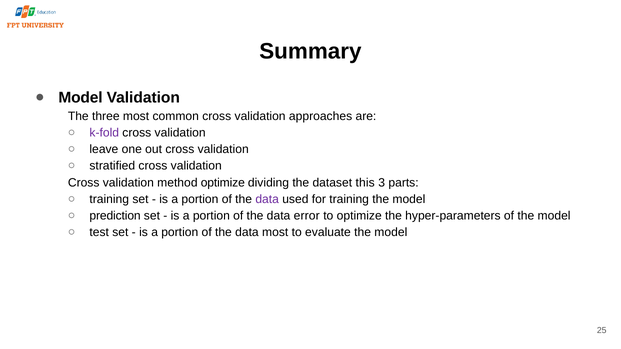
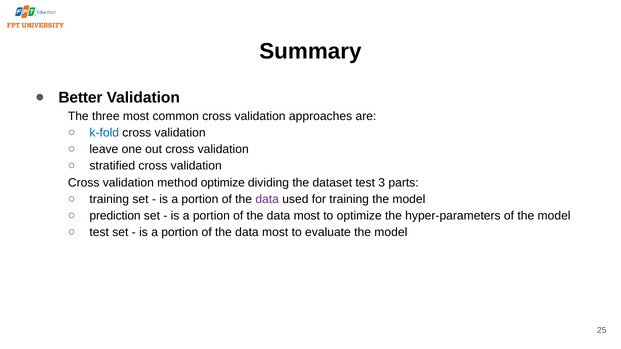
Model at (80, 98): Model -> Better
k-fold colour: purple -> blue
dataset this: this -> test
error at (307, 216): error -> most
